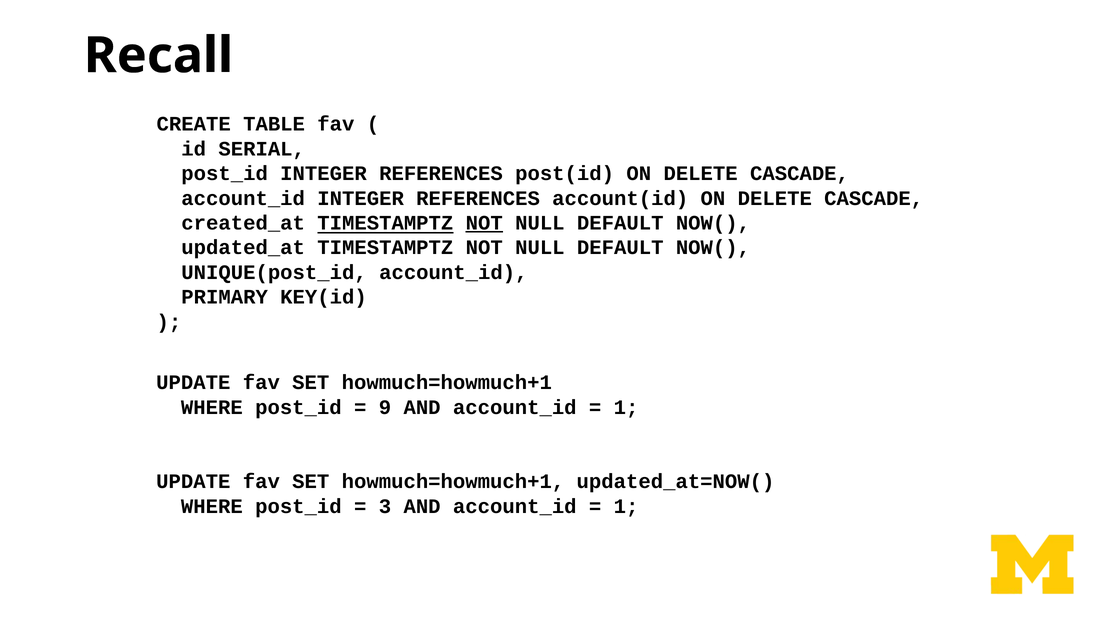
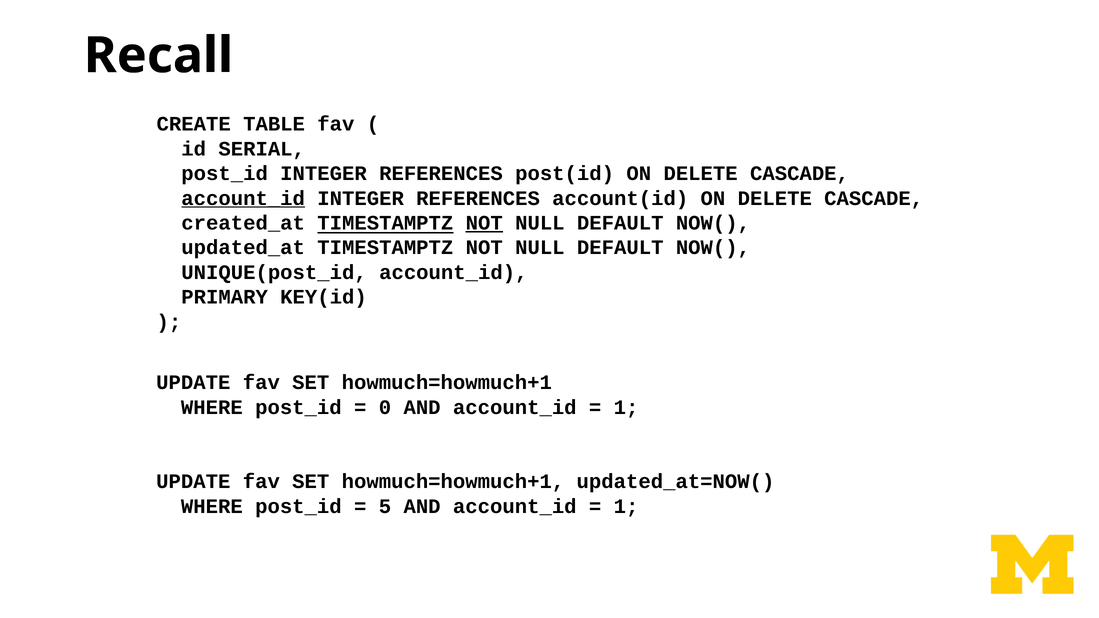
account_id at (243, 198) underline: none -> present
9: 9 -> 0
3: 3 -> 5
